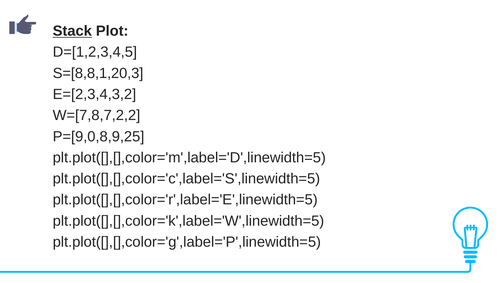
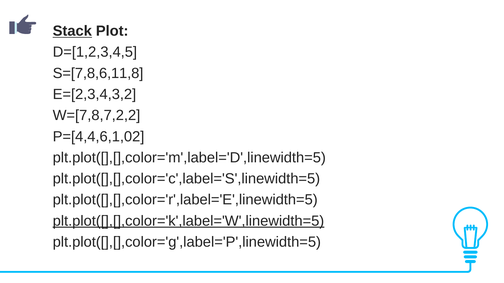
S=[8,8,1,20,3: S=[8,8,1,20,3 -> S=[7,8,6,11,8
P=[9,0,8,9,25: P=[9,0,8,9,25 -> P=[4,4,6,1,02
plt.plot([],[],color='k',label='W',linewidth=5 underline: none -> present
